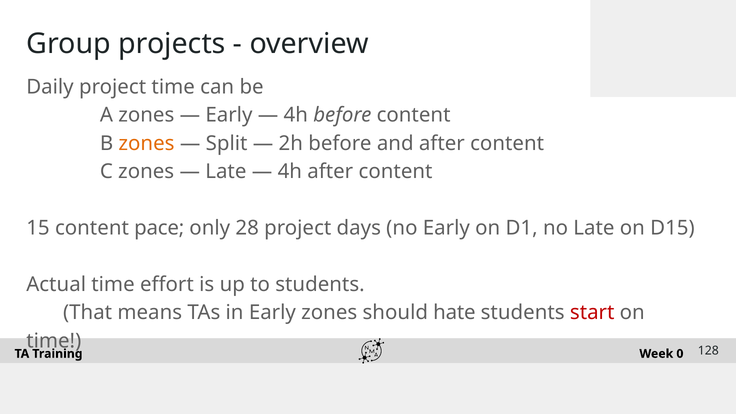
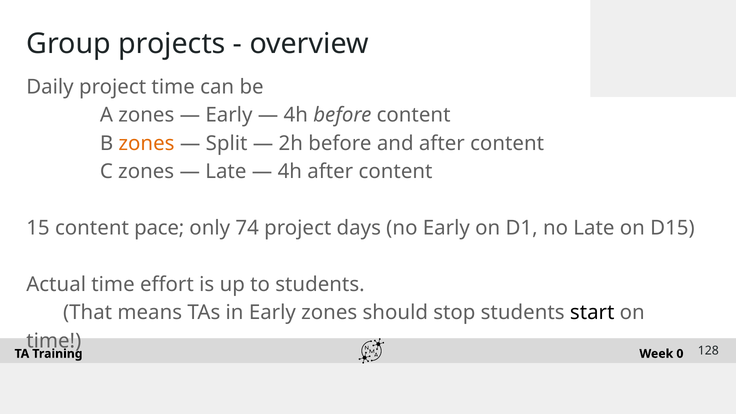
28: 28 -> 74
hate: hate -> stop
start colour: red -> black
